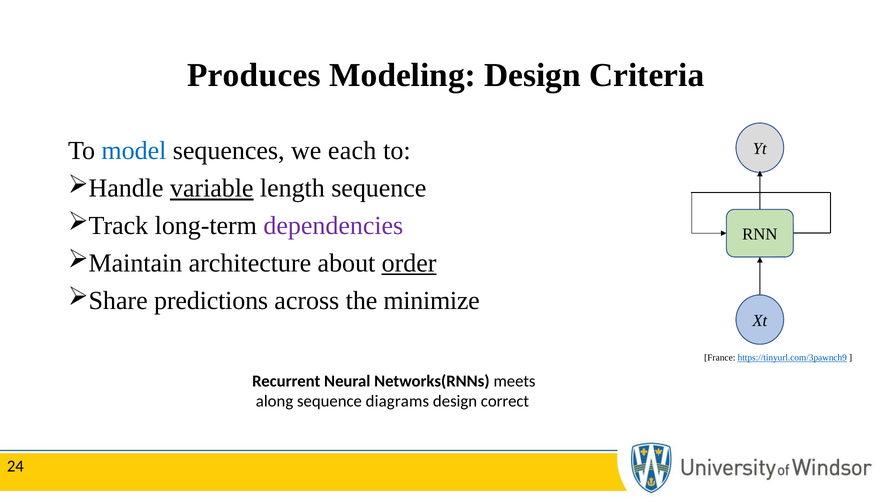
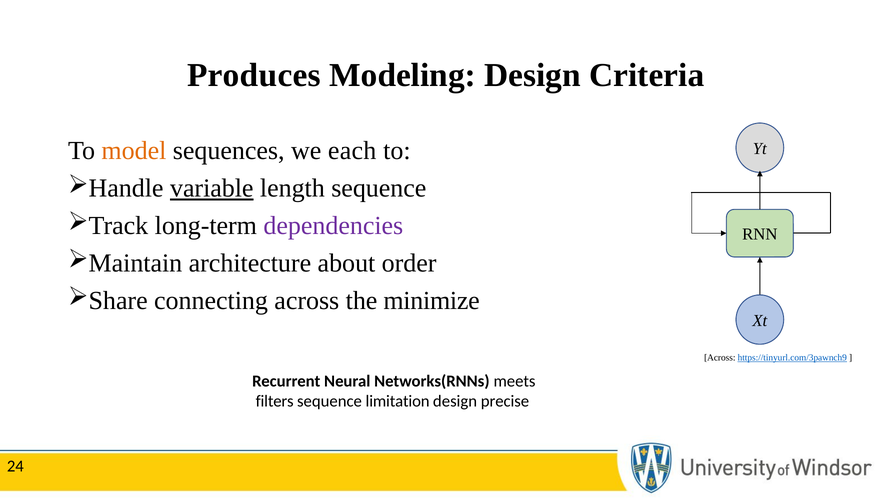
model colour: blue -> orange
order underline: present -> none
predictions: predictions -> connecting
France at (720, 358): France -> Across
along: along -> filters
diagrams: diagrams -> limitation
correct: correct -> precise
